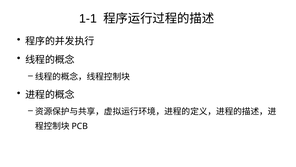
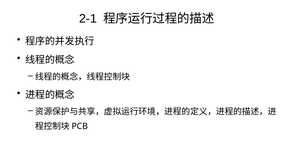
1-1: 1-1 -> 2-1
